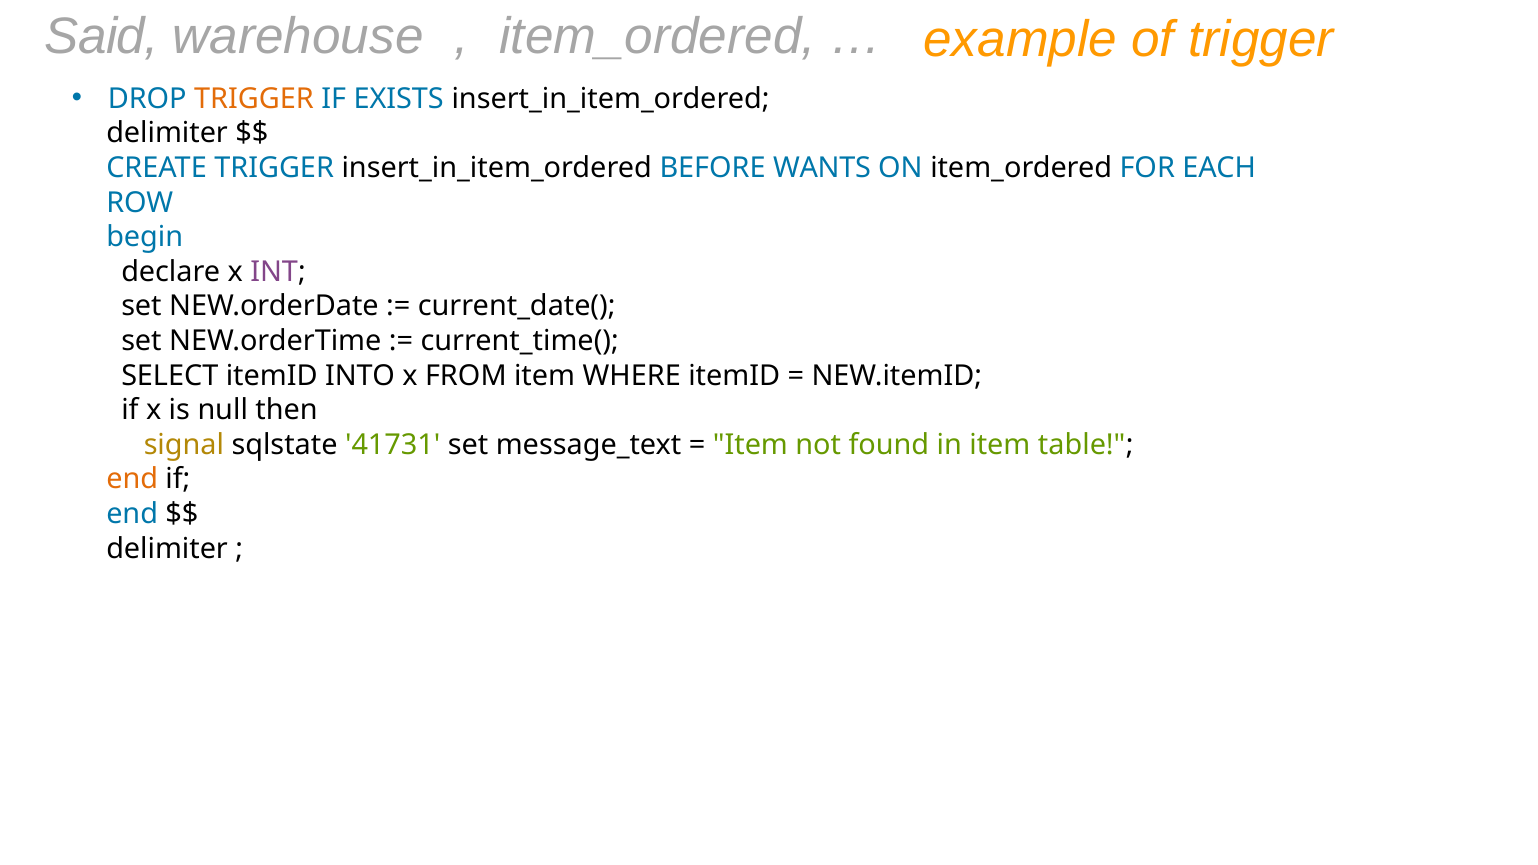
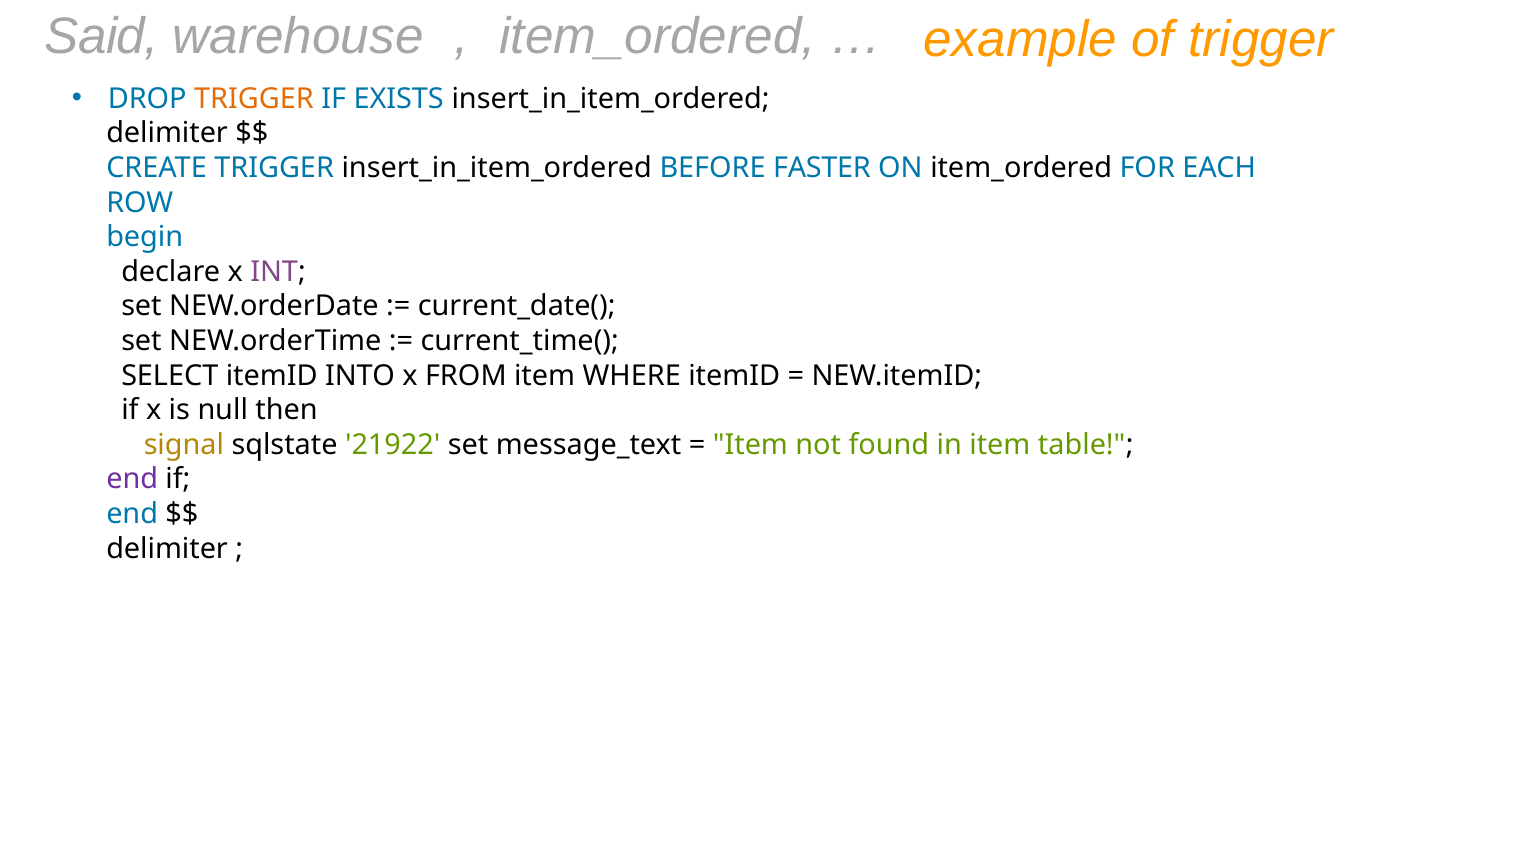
WANTS: WANTS -> FASTER
41731: 41731 -> 21922
end at (132, 479) colour: orange -> purple
